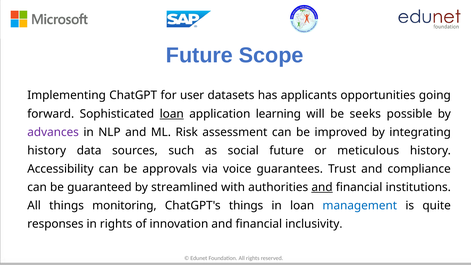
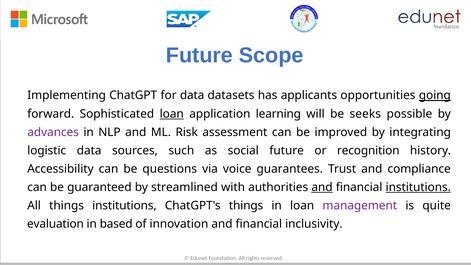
for user: user -> data
going underline: none -> present
history at (47, 150): history -> logistic
meticulous: meticulous -> recognition
approvals: approvals -> questions
institutions at (418, 187) underline: none -> present
things monitoring: monitoring -> institutions
management colour: blue -> purple
responses: responses -> evaluation
in rights: rights -> based
